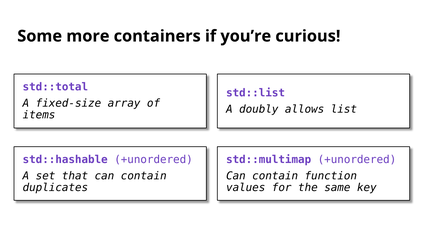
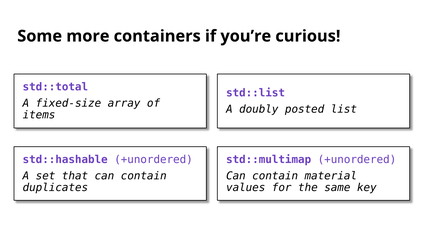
allows: allows -> posted
function: function -> material
